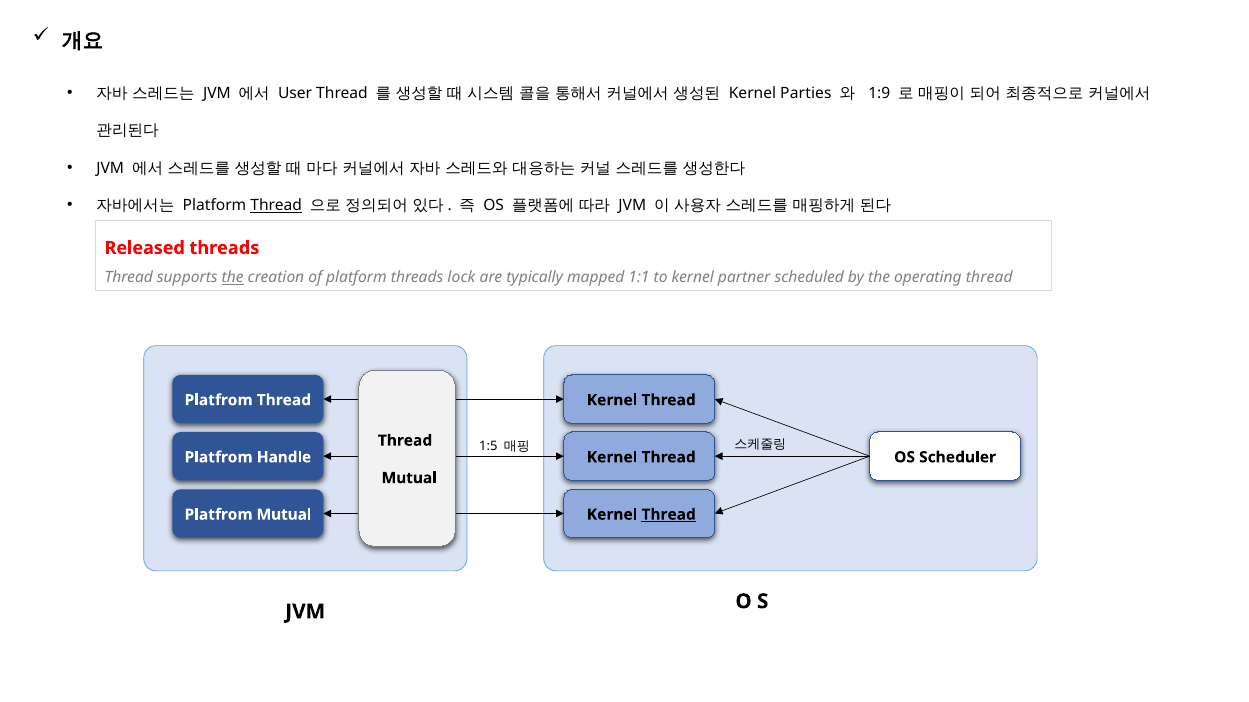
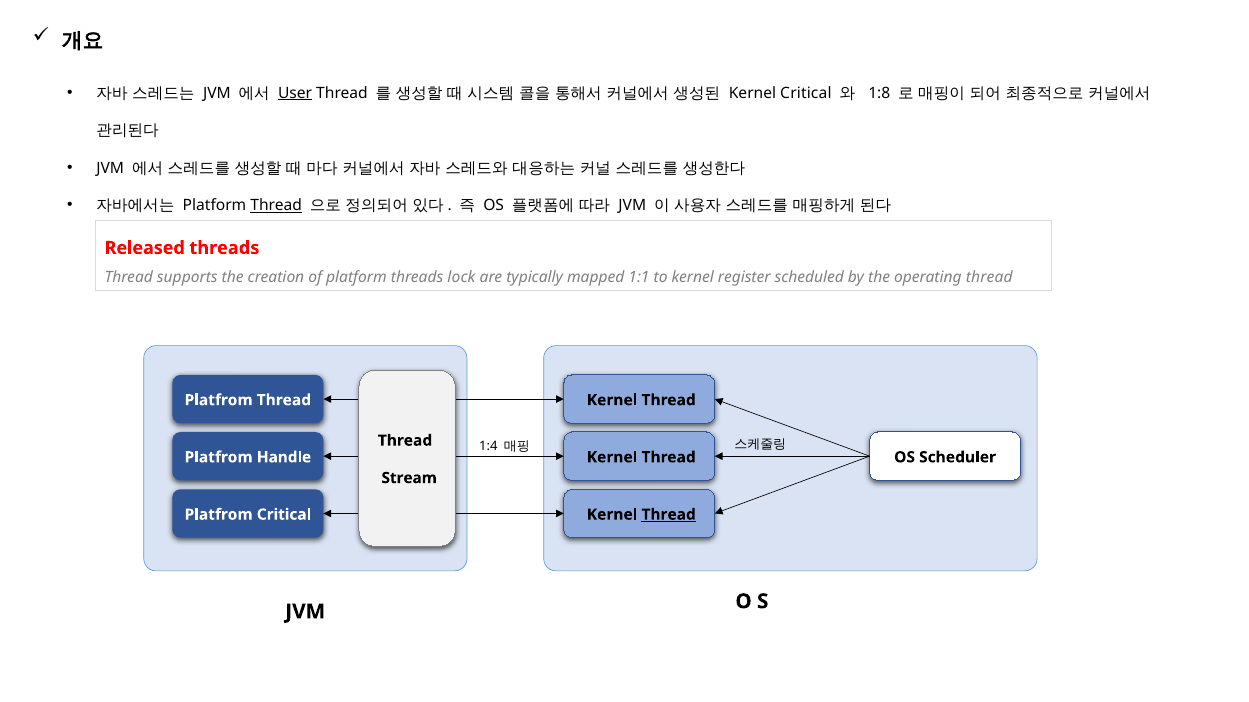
User underline: none -> present
Kernel Parties: Parties -> Critical
1:9: 1:9 -> 1:8
the at (233, 278) underline: present -> none
partner: partner -> register
1:5: 1:5 -> 1:4
Mutual at (409, 478): Mutual -> Stream
Platfrom Mutual: Mutual -> Critical
